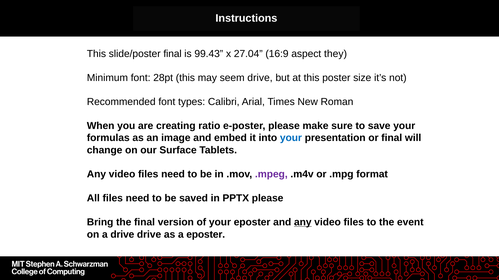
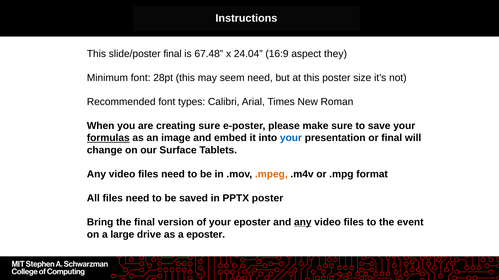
99.43: 99.43 -> 67.48
27.04: 27.04 -> 24.04
seem drive: drive -> need
creating ratio: ratio -> sure
formulas underline: none -> present
.mpeg colour: purple -> orange
PPTX please: please -> poster
a drive: drive -> large
